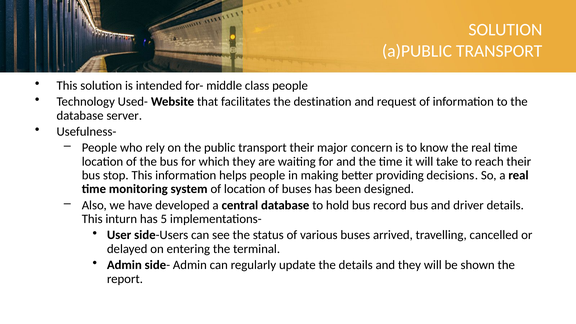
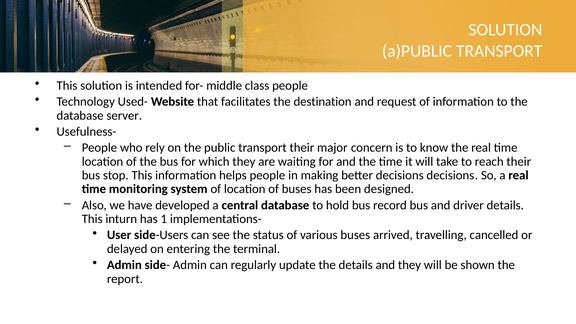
better providing: providing -> decisions
5: 5 -> 1
